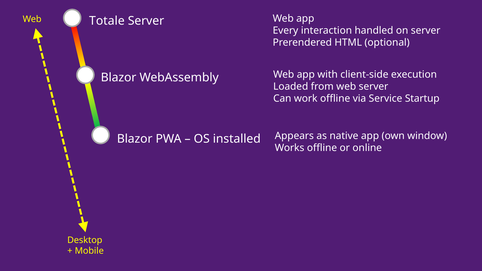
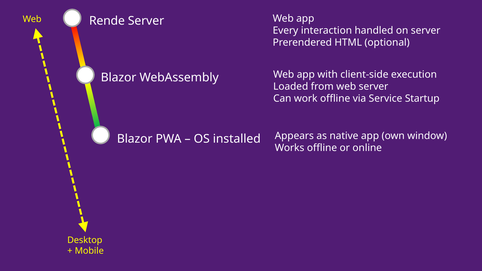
Totale: Totale -> Rende
